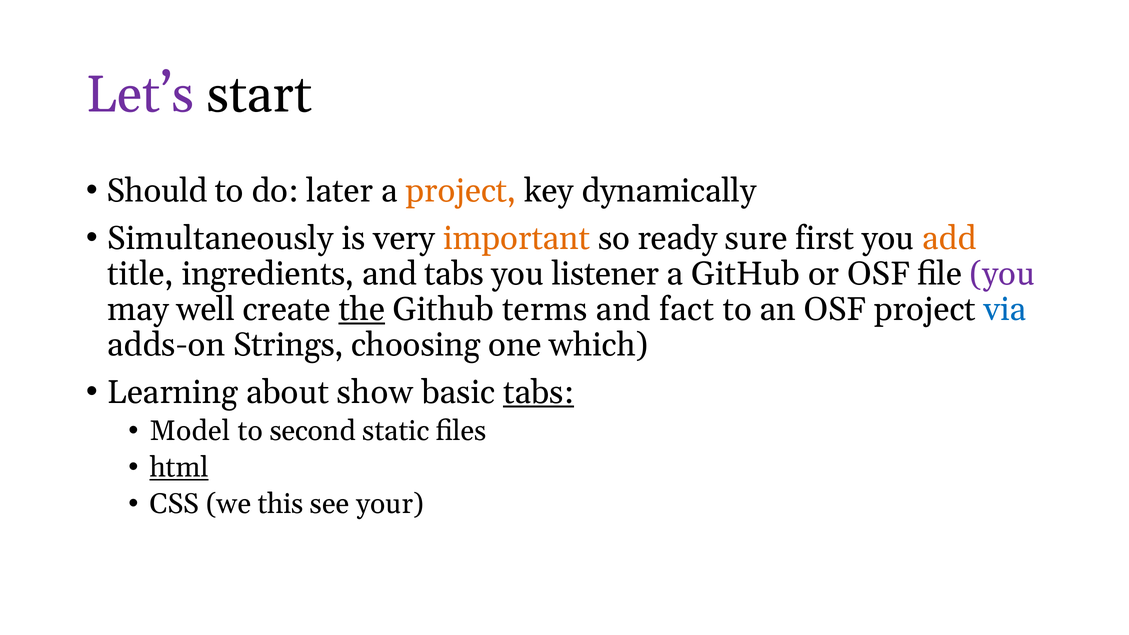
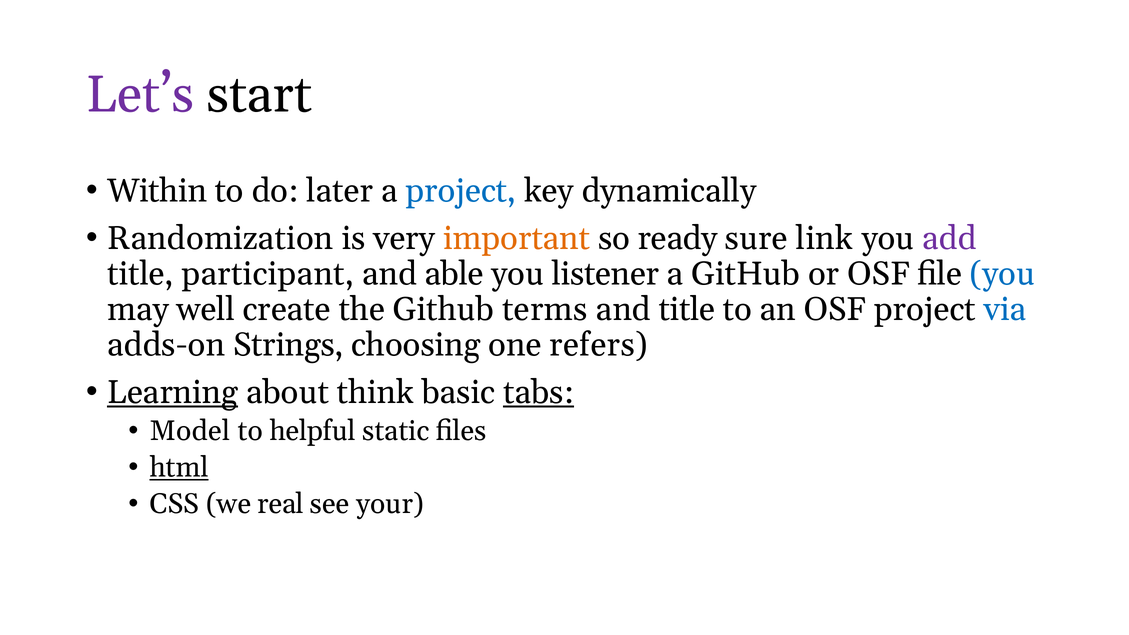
Should: Should -> Within
project at (461, 191) colour: orange -> blue
Simultaneously: Simultaneously -> Randomization
first: first -> link
add colour: orange -> purple
ingredients: ingredients -> participant
and tabs: tabs -> able
you at (1003, 274) colour: purple -> blue
the underline: present -> none
and fact: fact -> title
which: which -> refers
Learning underline: none -> present
show: show -> think
second: second -> helpful
this: this -> real
